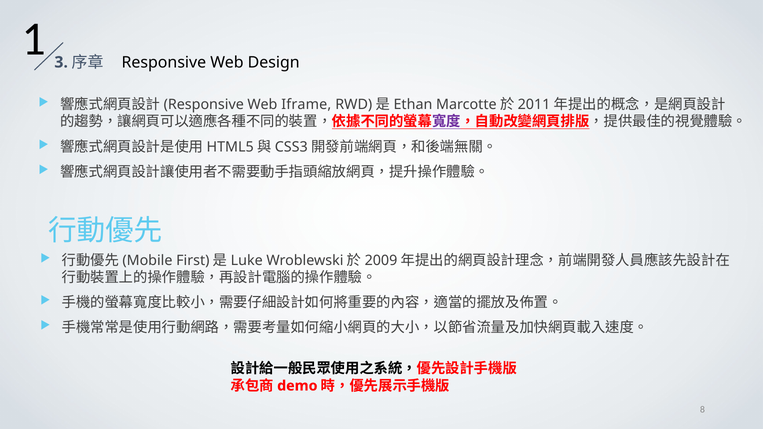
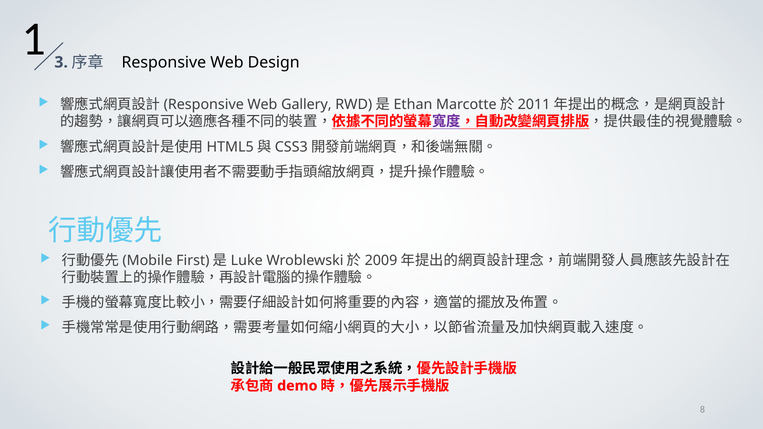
Iframe: Iframe -> Gallery
